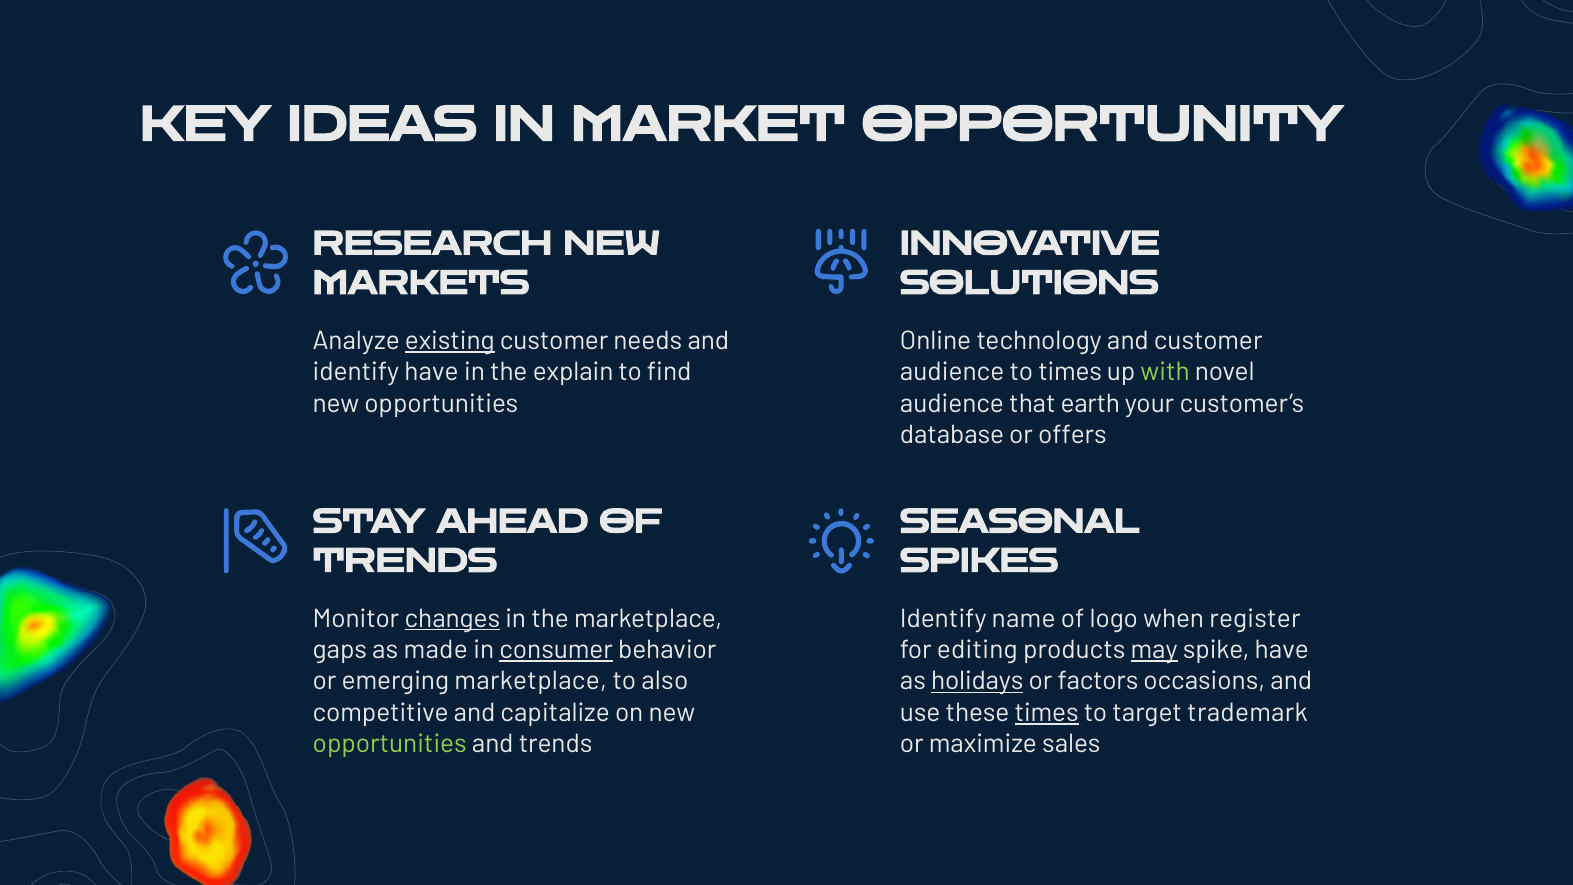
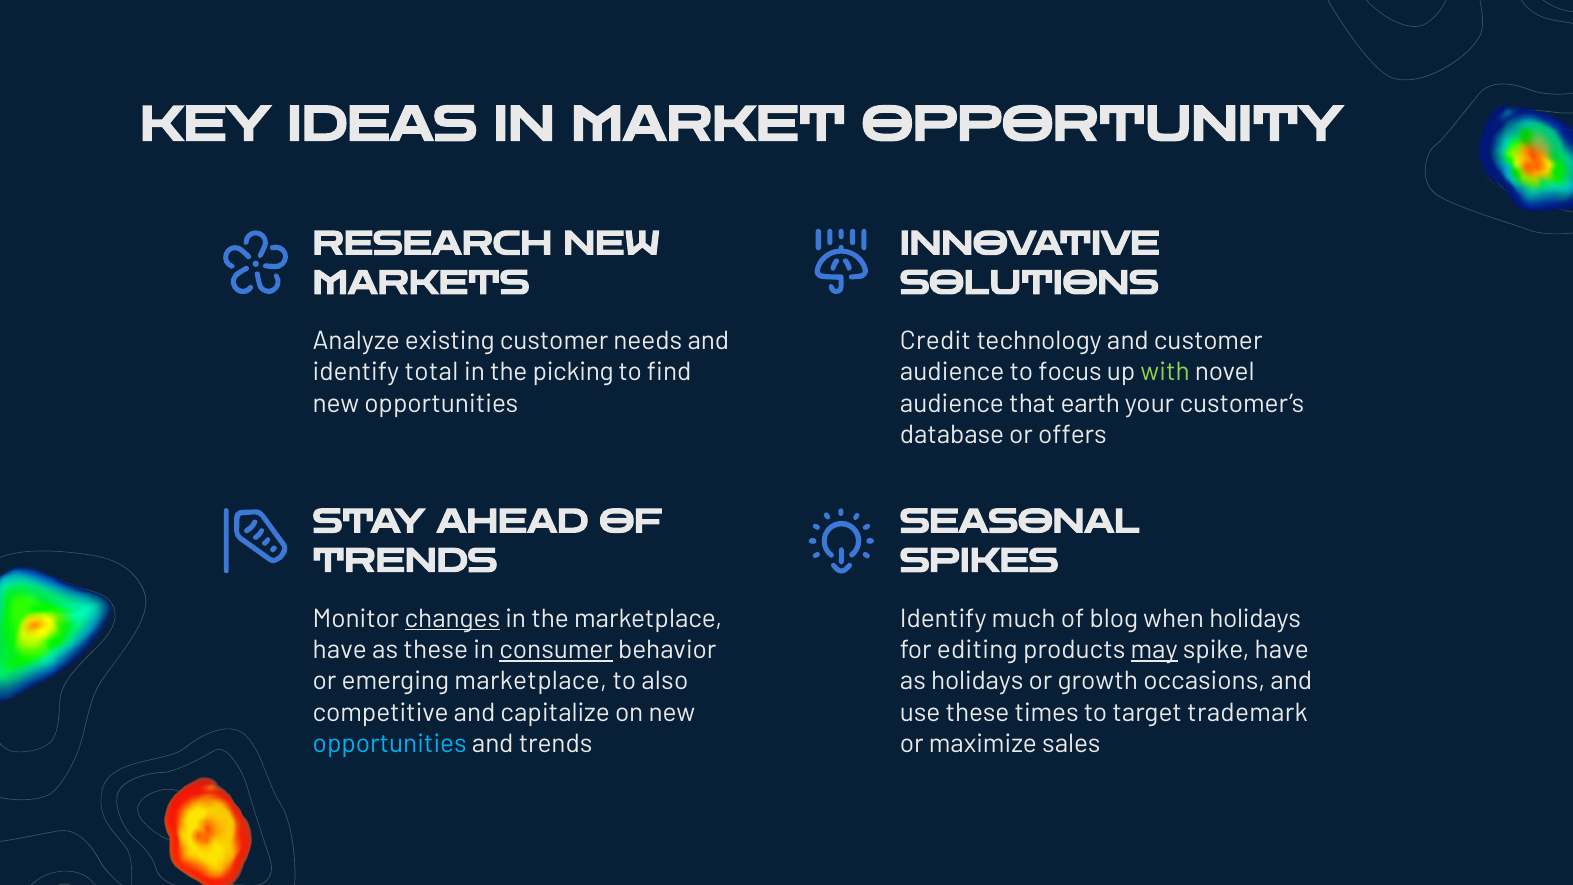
existing underline: present -> none
Online: Online -> Credit
identify have: have -> total
explain: explain -> picking
to times: times -> focus
name: name -> much
logo: logo -> blog
when register: register -> holidays
gaps at (340, 650): gaps -> have
as made: made -> these
holidays at (977, 681) underline: present -> none
factors: factors -> growth
times at (1047, 713) underline: present -> none
opportunities at (390, 744) colour: light green -> light blue
